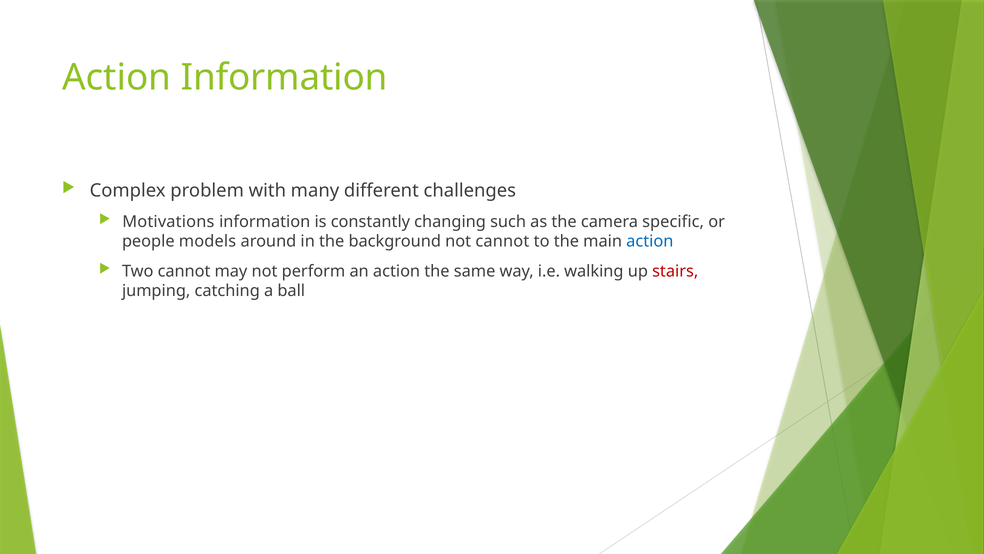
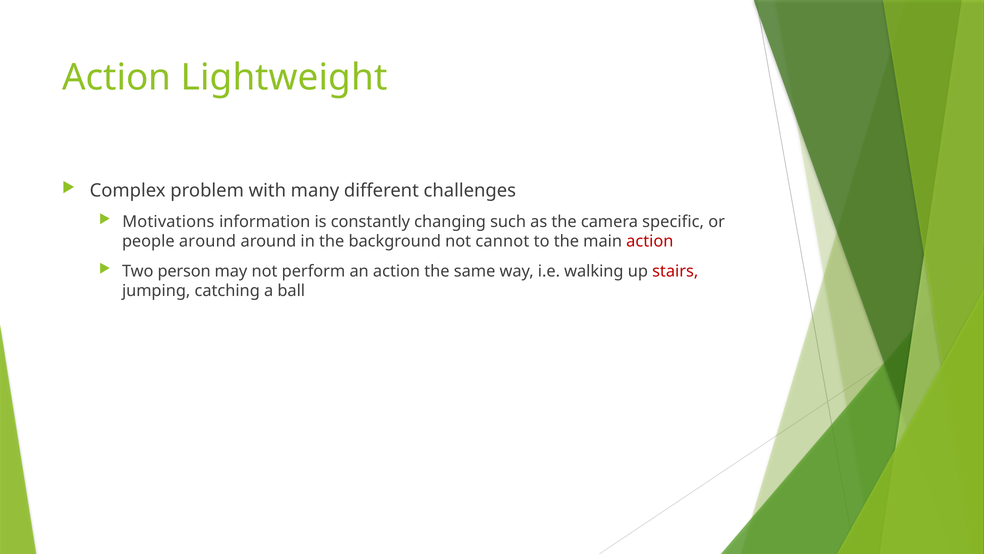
Action Information: Information -> Lightweight
people models: models -> around
action at (650, 241) colour: blue -> red
Two cannot: cannot -> person
